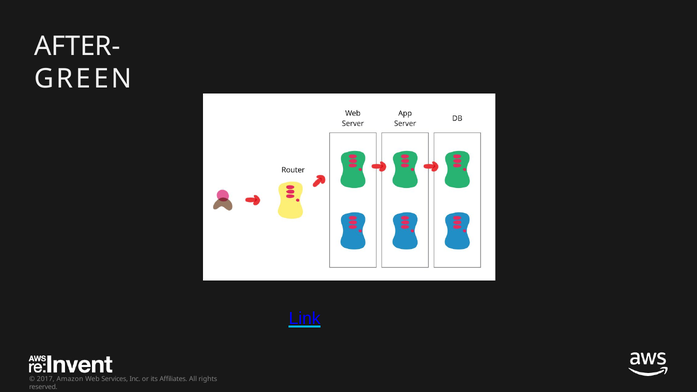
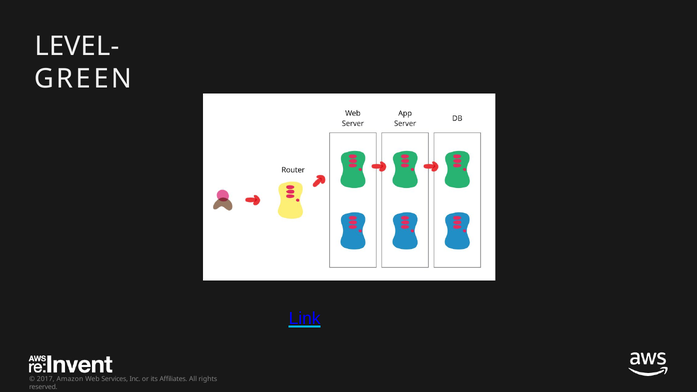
AFTER-: AFTER- -> LEVEL-
